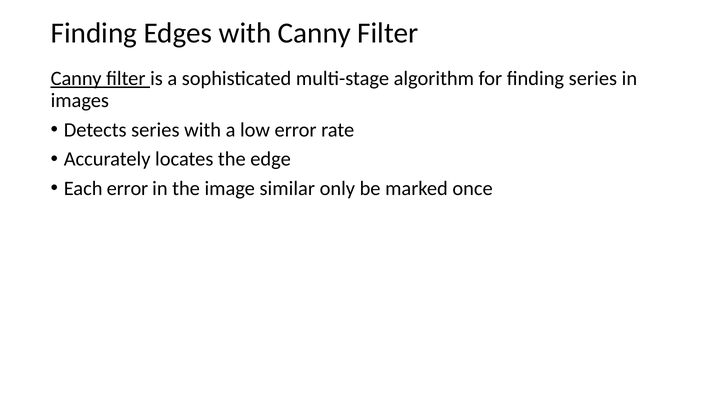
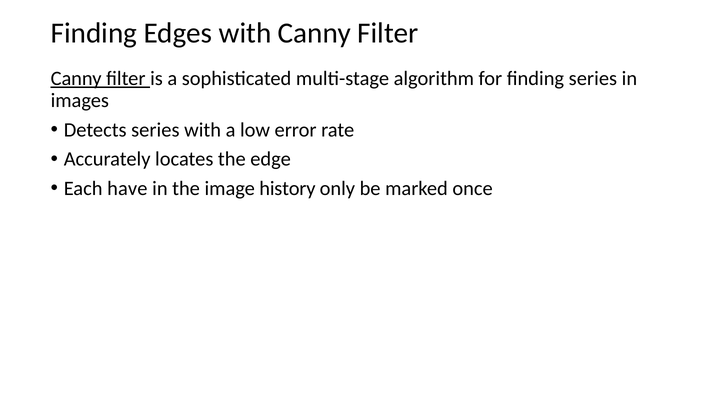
Each error: error -> have
similar: similar -> history
